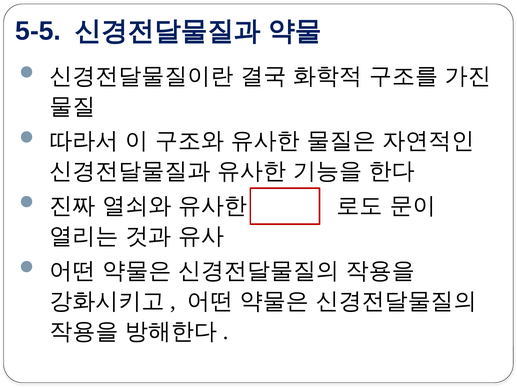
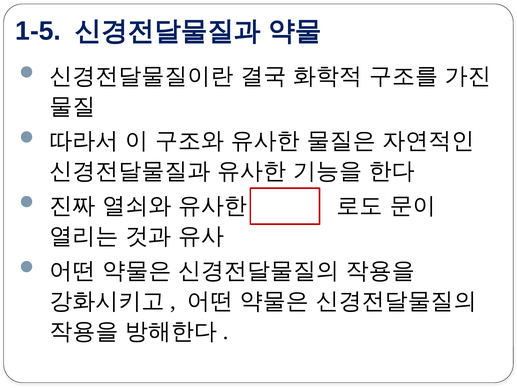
5-5: 5-5 -> 1-5
